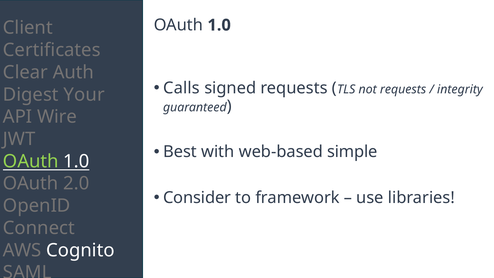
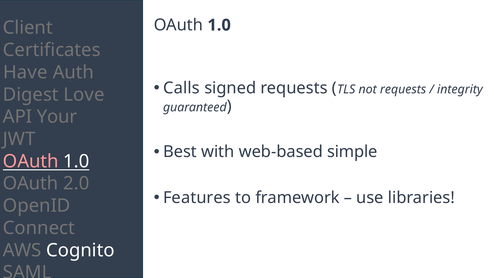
Clear: Clear -> Have
Your: Your -> Love
Wire: Wire -> Your
OAuth at (31, 161) colour: light green -> pink
Consider: Consider -> Features
